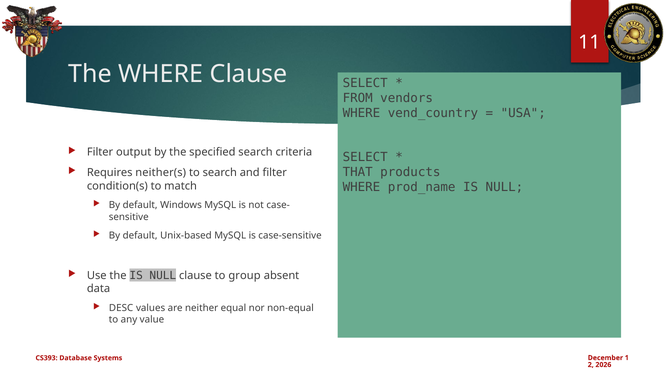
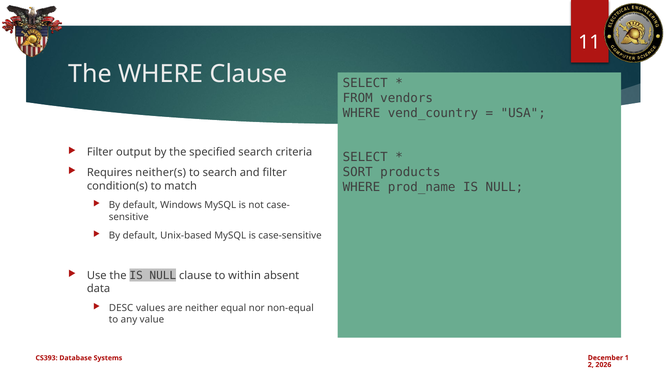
THAT: THAT -> SORT
group: group -> within
